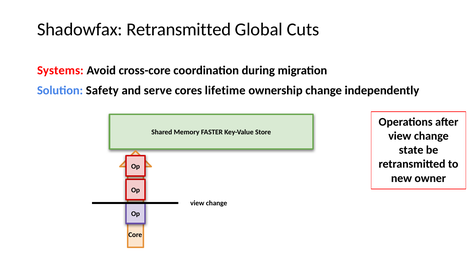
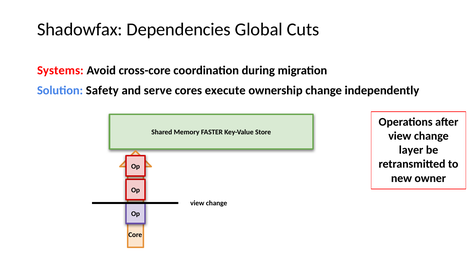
Shadowfax Retransmitted: Retransmitted -> Dependencies
lifetime: lifetime -> execute
state: state -> layer
